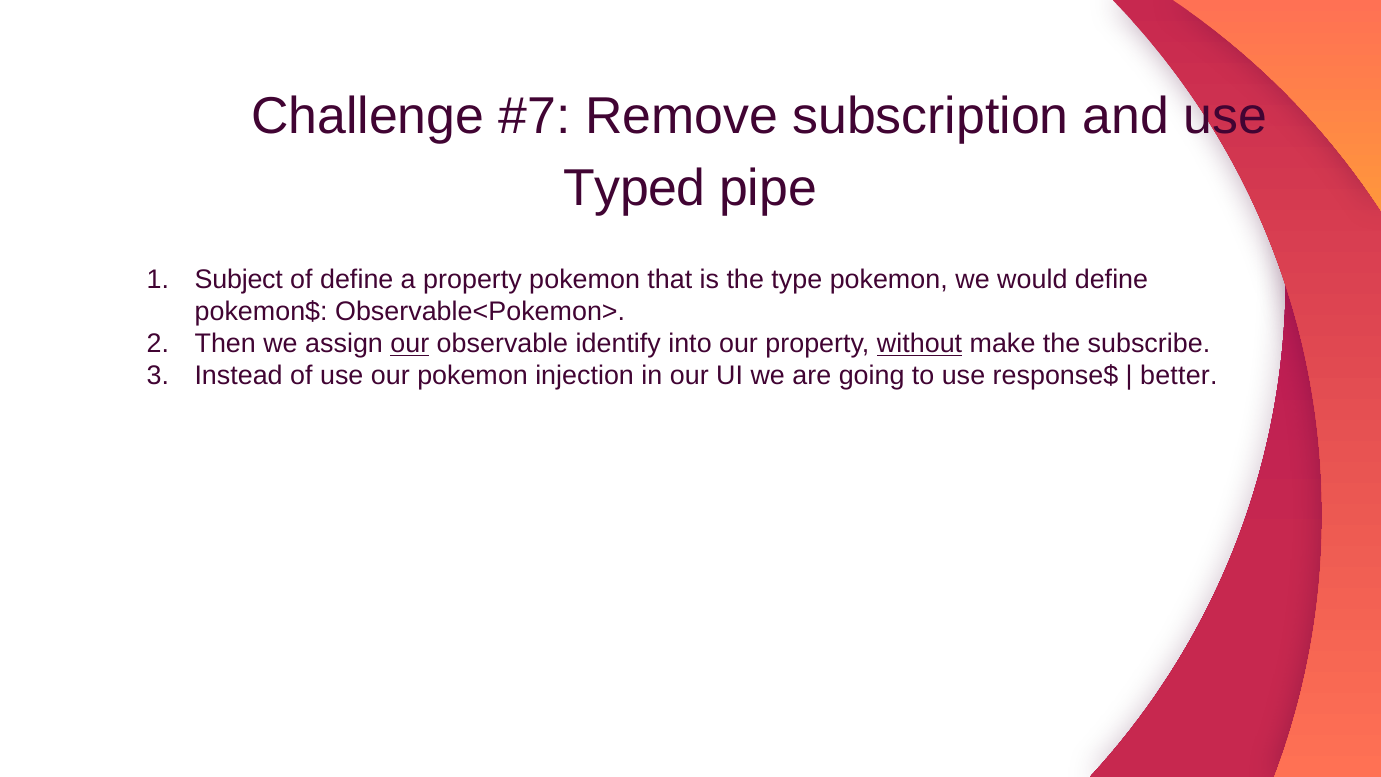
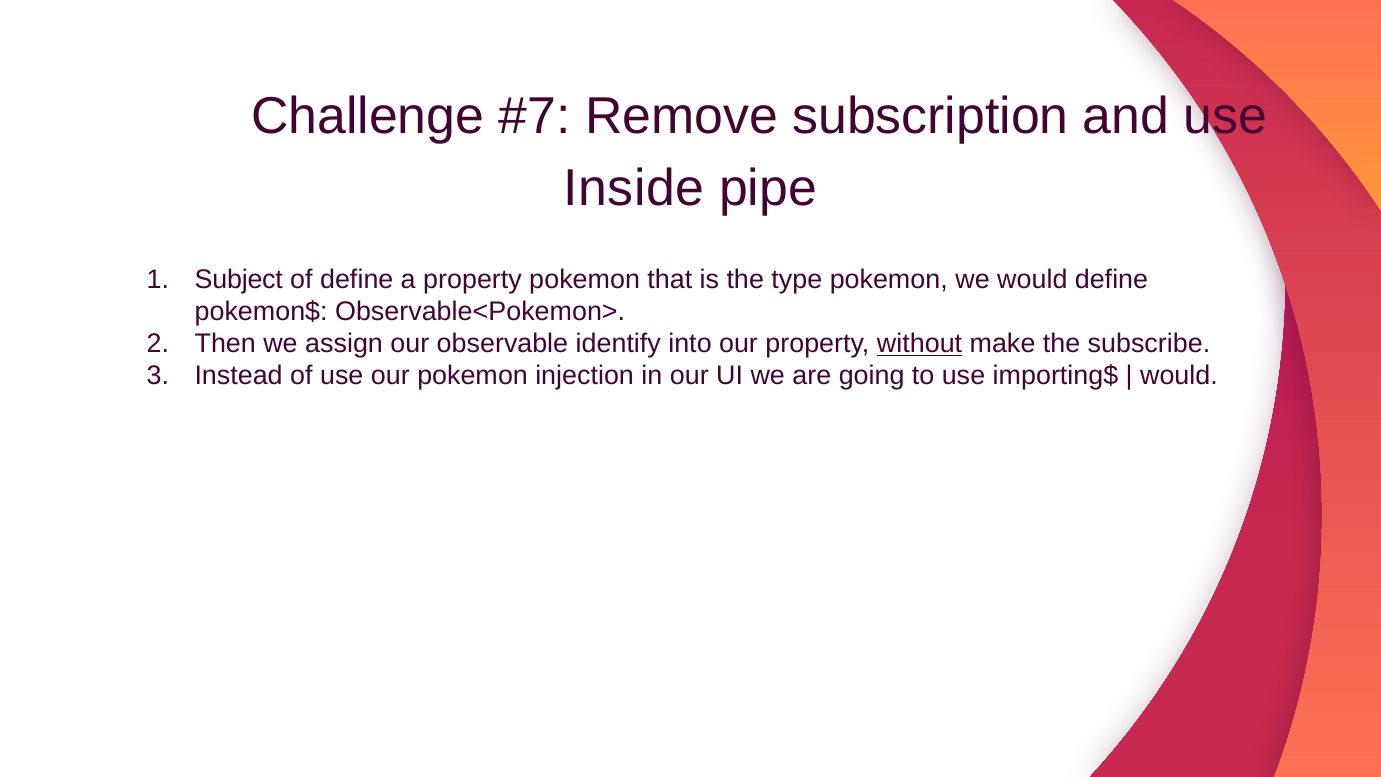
Typed: Typed -> Inside
our at (410, 344) underline: present -> none
response$: response$ -> importing$
better at (1179, 376): better -> would
